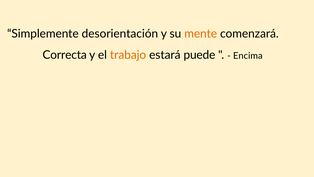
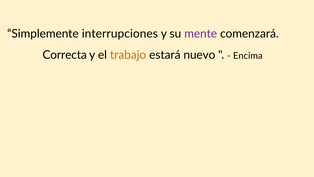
desorientación: desorientación -> interrupciones
mente colour: orange -> purple
puede: puede -> nuevo
